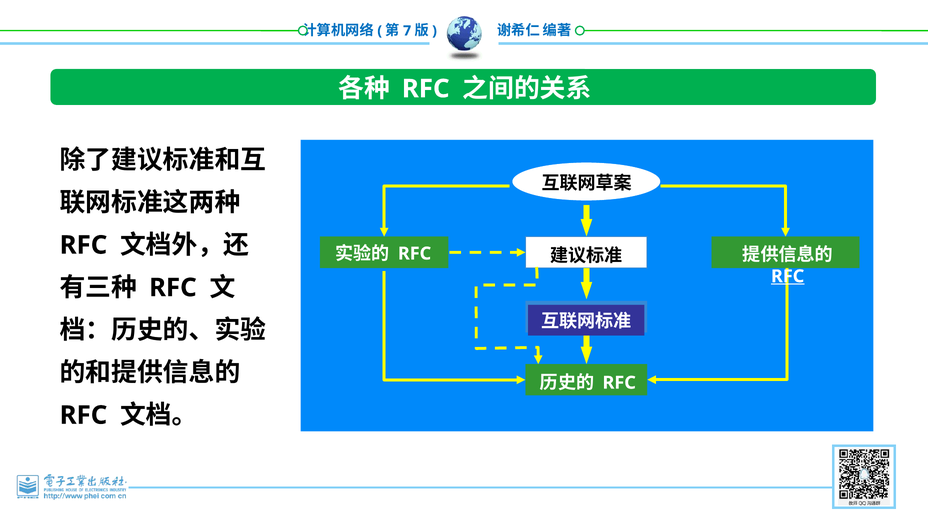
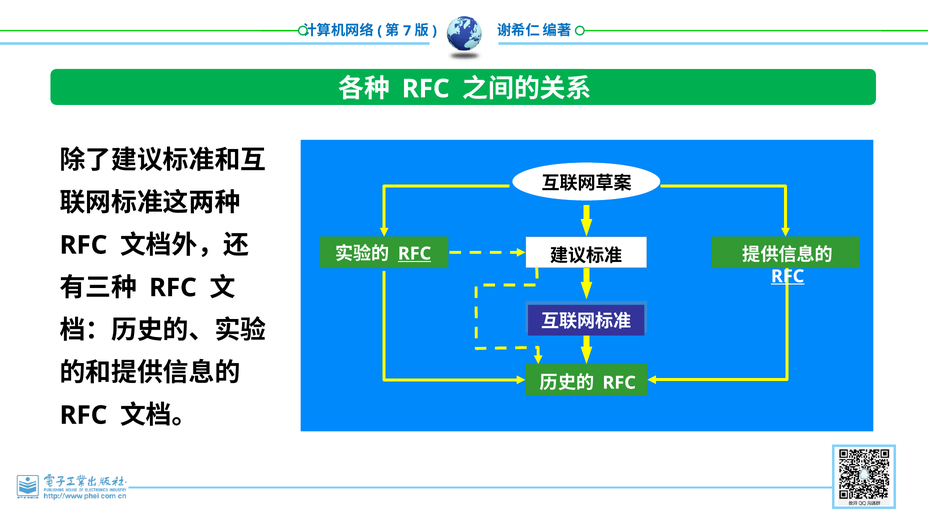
RFC at (415, 254) underline: none -> present
